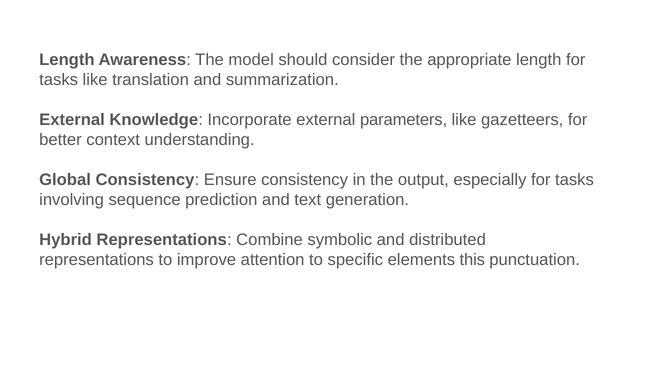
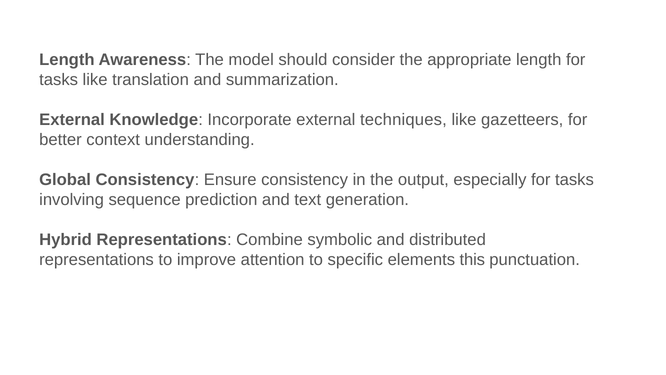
parameters: parameters -> techniques
